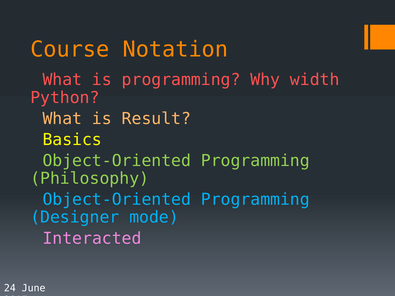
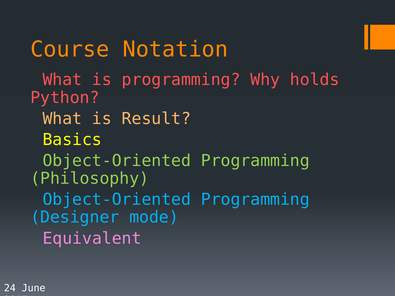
width: width -> holds
Interacted: Interacted -> Equivalent
